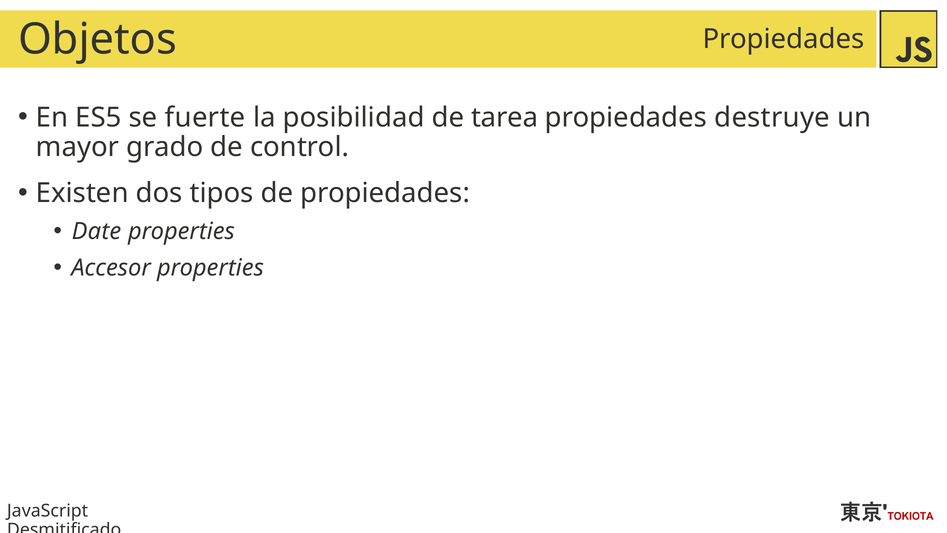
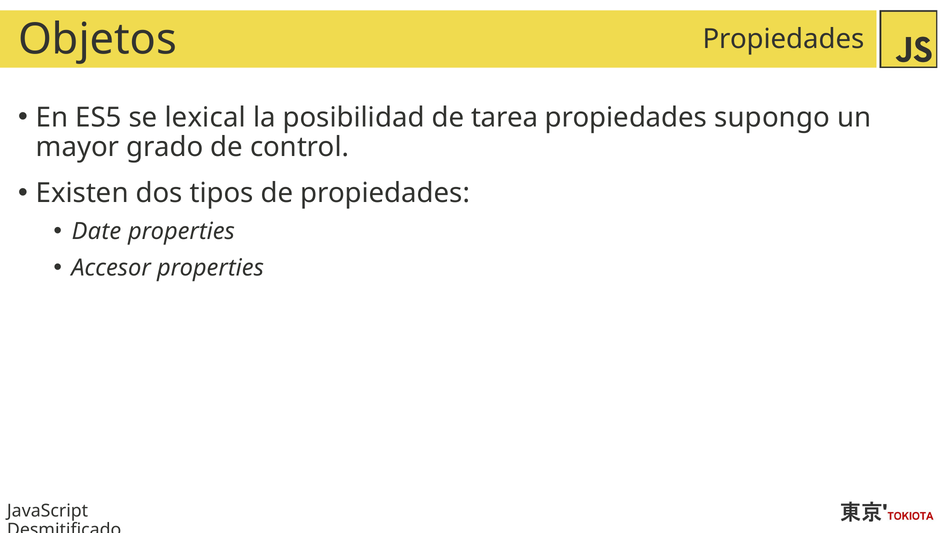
fuerte: fuerte -> lexical
destruye: destruye -> supongo
